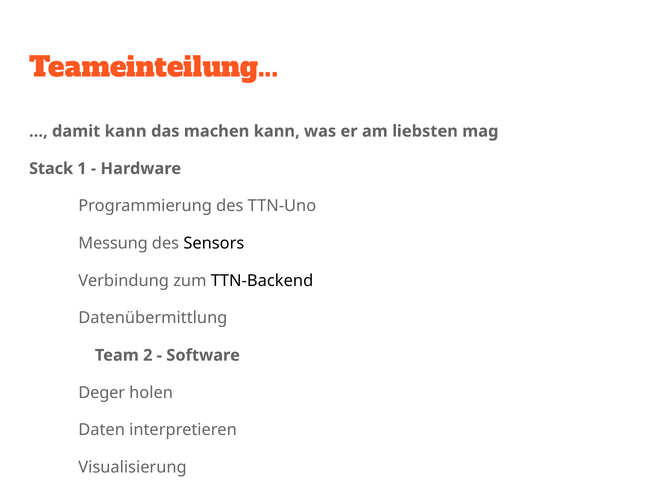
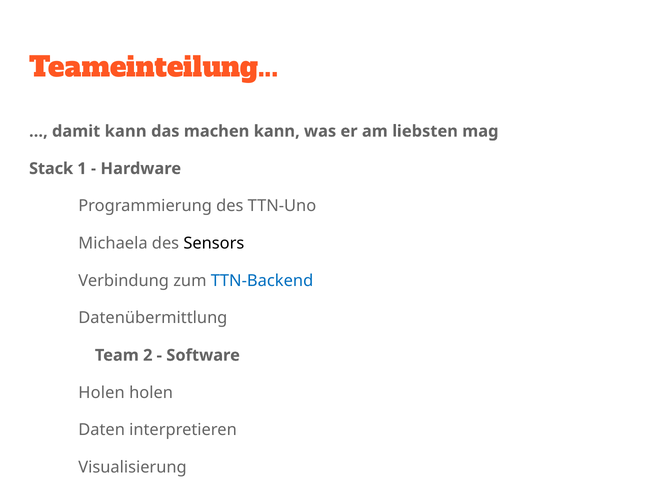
Messung: Messung -> Michaela
TTN-Backend colour: black -> blue
Deger at (102, 392): Deger -> Holen
